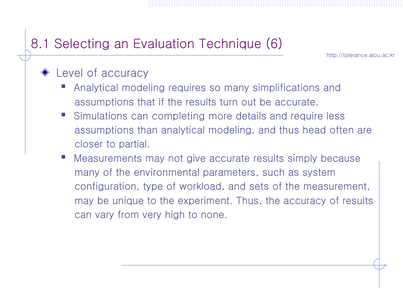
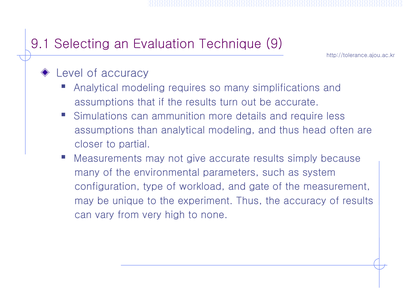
8.1: 8.1 -> 9.1
6: 6 -> 9
completing: completing -> ammunition
sets: sets -> gate
